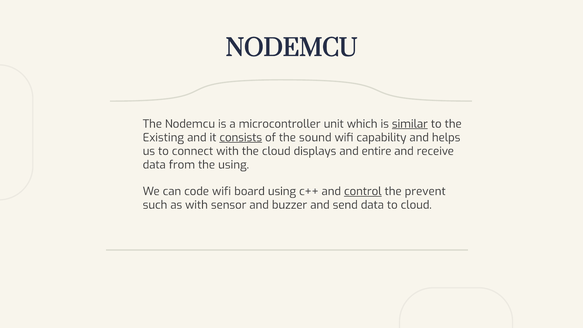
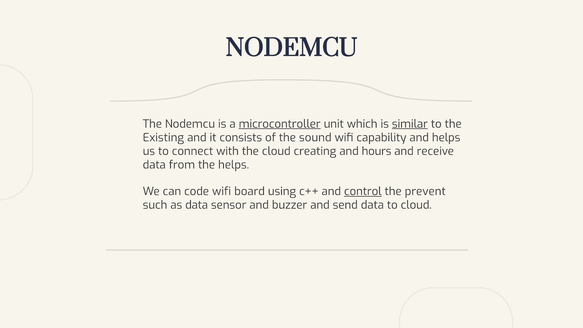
microcontroller underline: none -> present
consists underline: present -> none
displays: displays -> creating
entire: entire -> hours
the using: using -> helps
as with: with -> data
